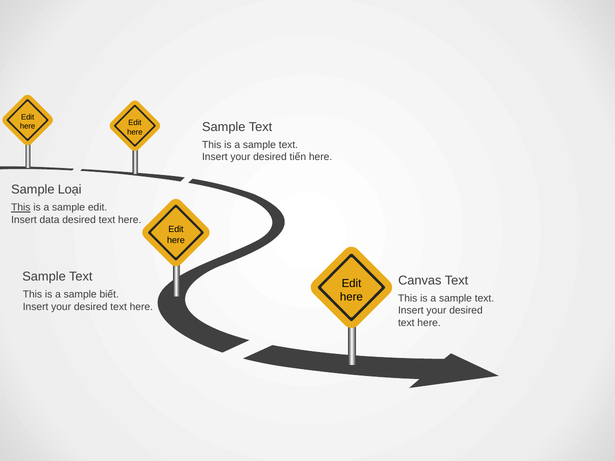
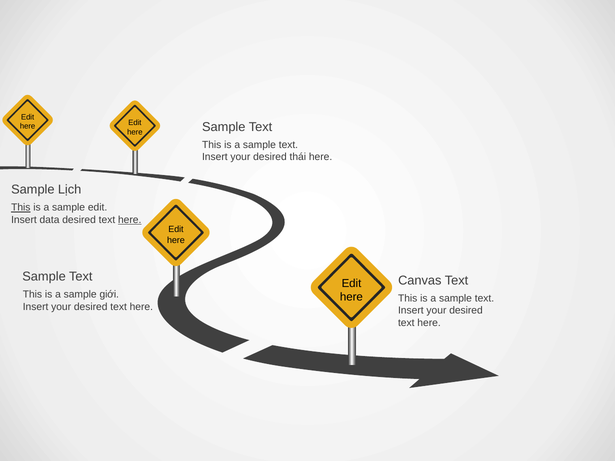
tiến: tiến -> thái
Loại: Loại -> Lịch
here at (130, 220) underline: none -> present
biết: biết -> giới
